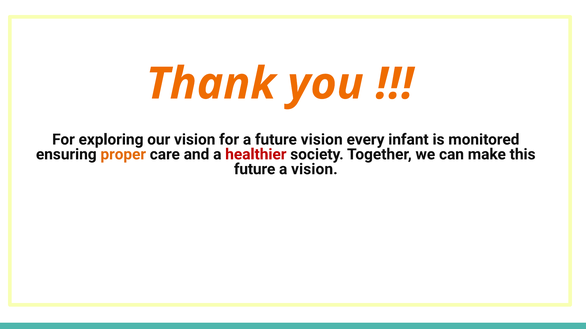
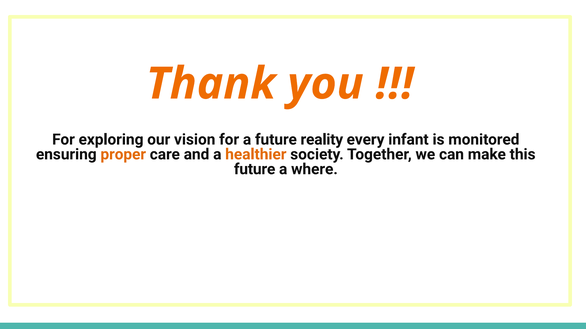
future vision: vision -> reality
healthier colour: red -> orange
a vision: vision -> where
